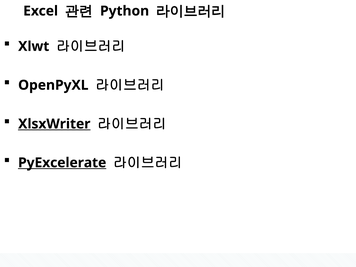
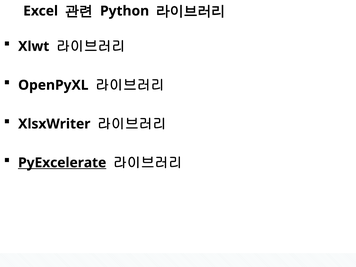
XlsxWriter underline: present -> none
